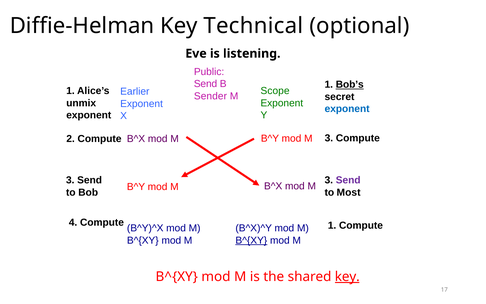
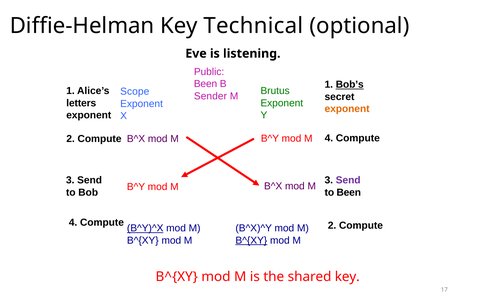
Send at (206, 84): Send -> Been
Scope: Scope -> Brutus
Earlier: Earlier -> Scope
unmix: unmix -> letters
exponent at (347, 109) colour: blue -> orange
2 Compute 3: 3 -> 4
to Most: Most -> Been
Compute 1: 1 -> 2
B^Y)^X underline: none -> present
key at (347, 276) underline: present -> none
